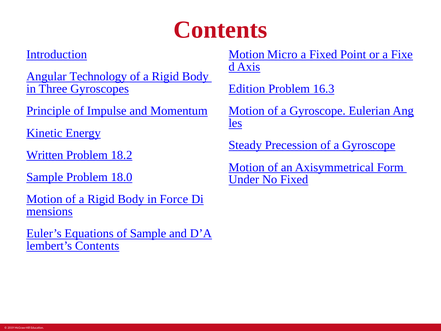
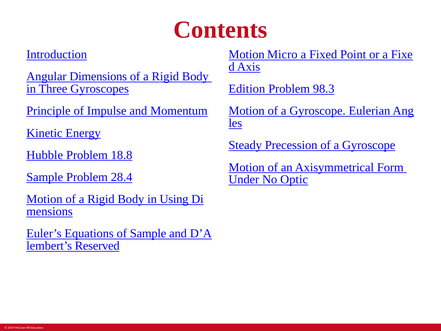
Technology: Technology -> Dimensions
16.3: 16.3 -> 98.3
Written: Written -> Hubble
18.2: 18.2 -> 18.8
18.0: 18.0 -> 28.4
No Fixed: Fixed -> Optic
Force: Force -> Using
Contents at (97, 246): Contents -> Reserved
